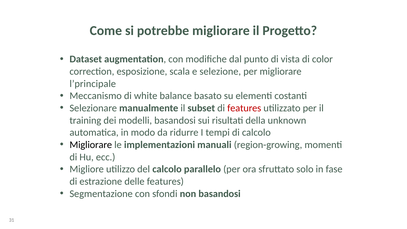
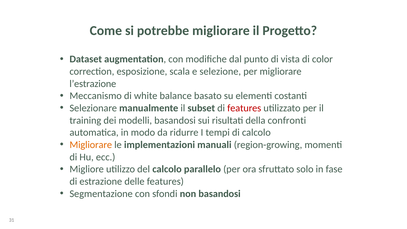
l’principale: l’principale -> l’estrazione
unknown: unknown -> confronti
Migliorare at (91, 145) colour: black -> orange
